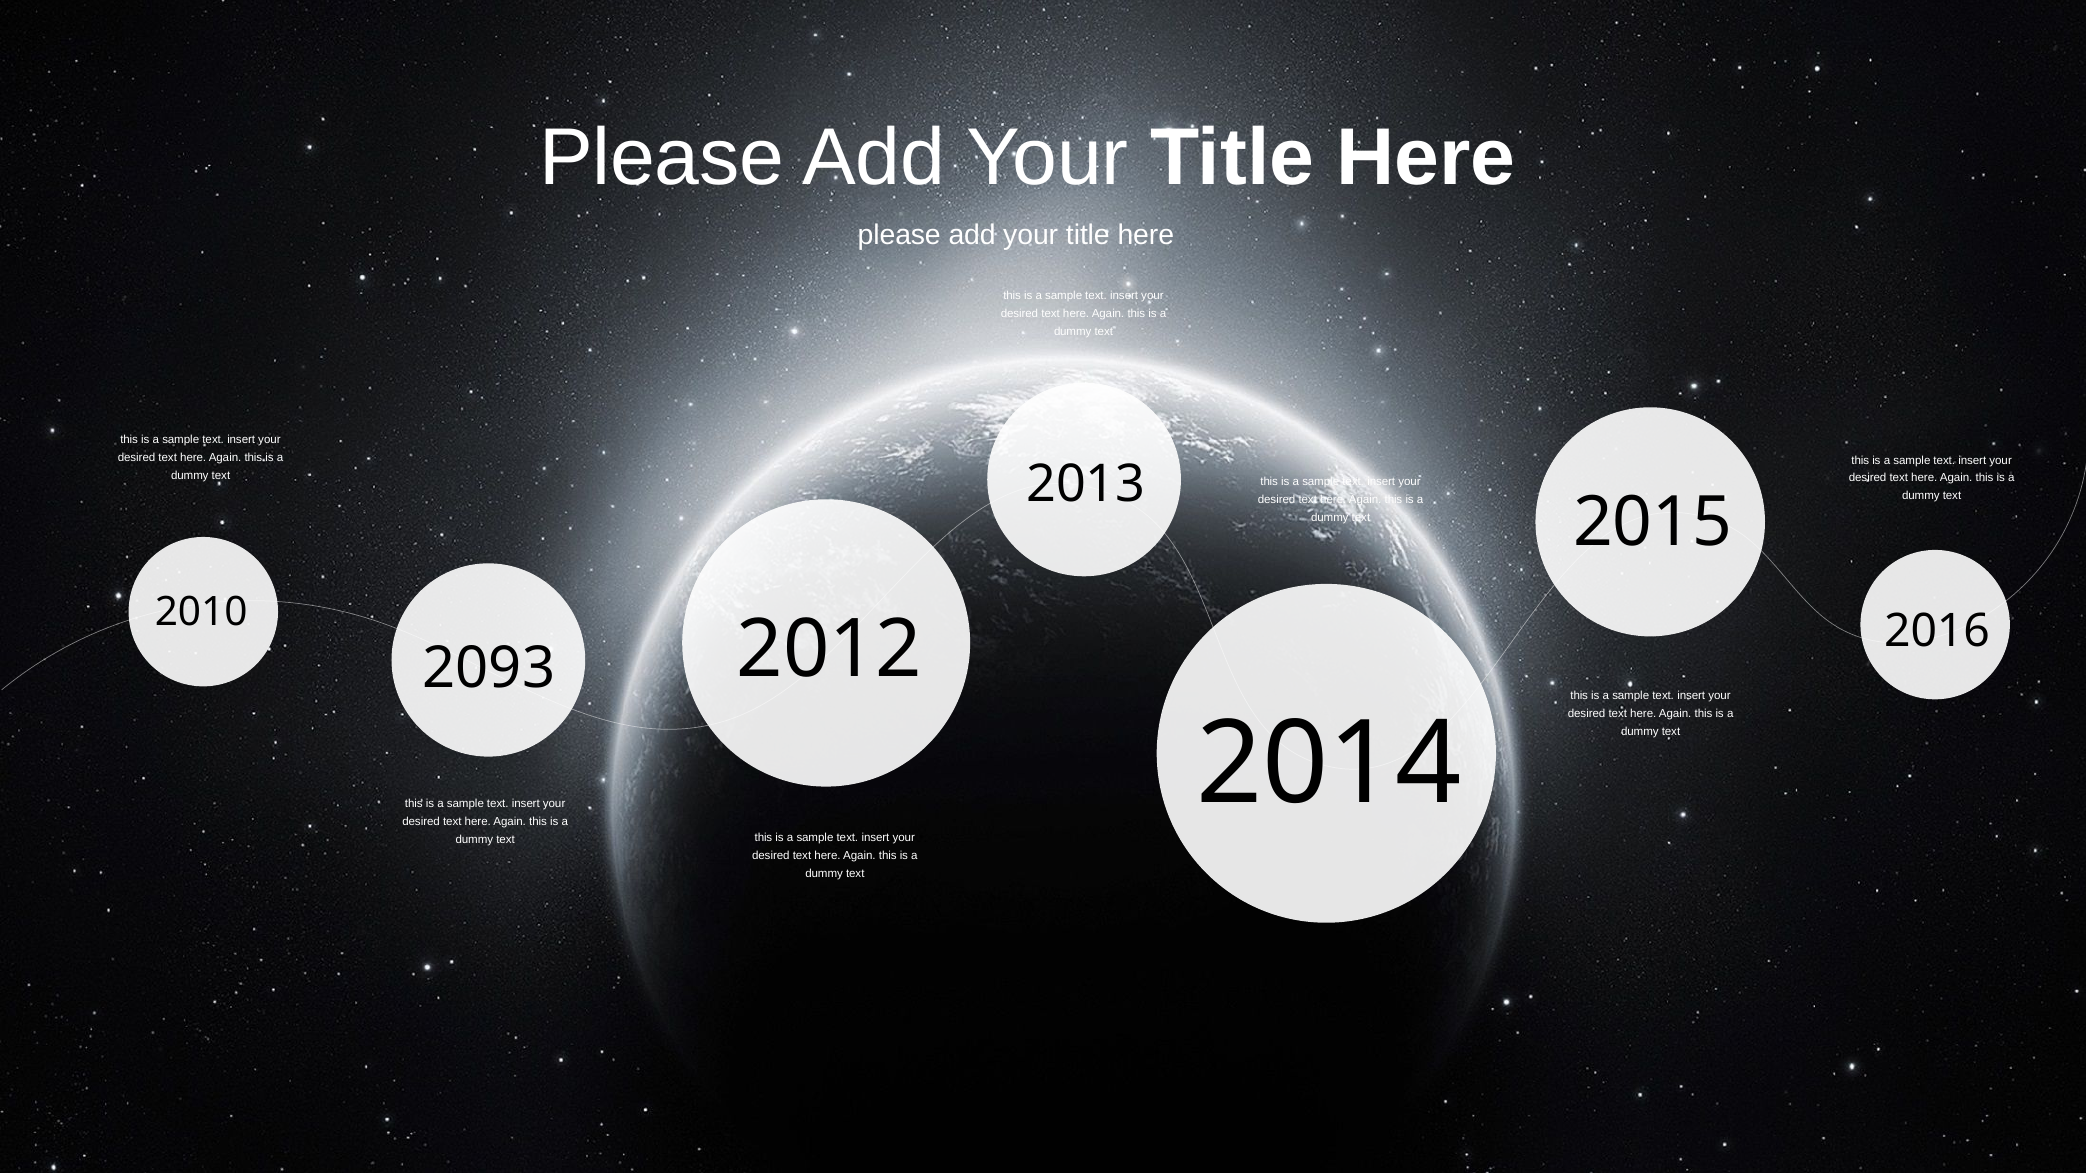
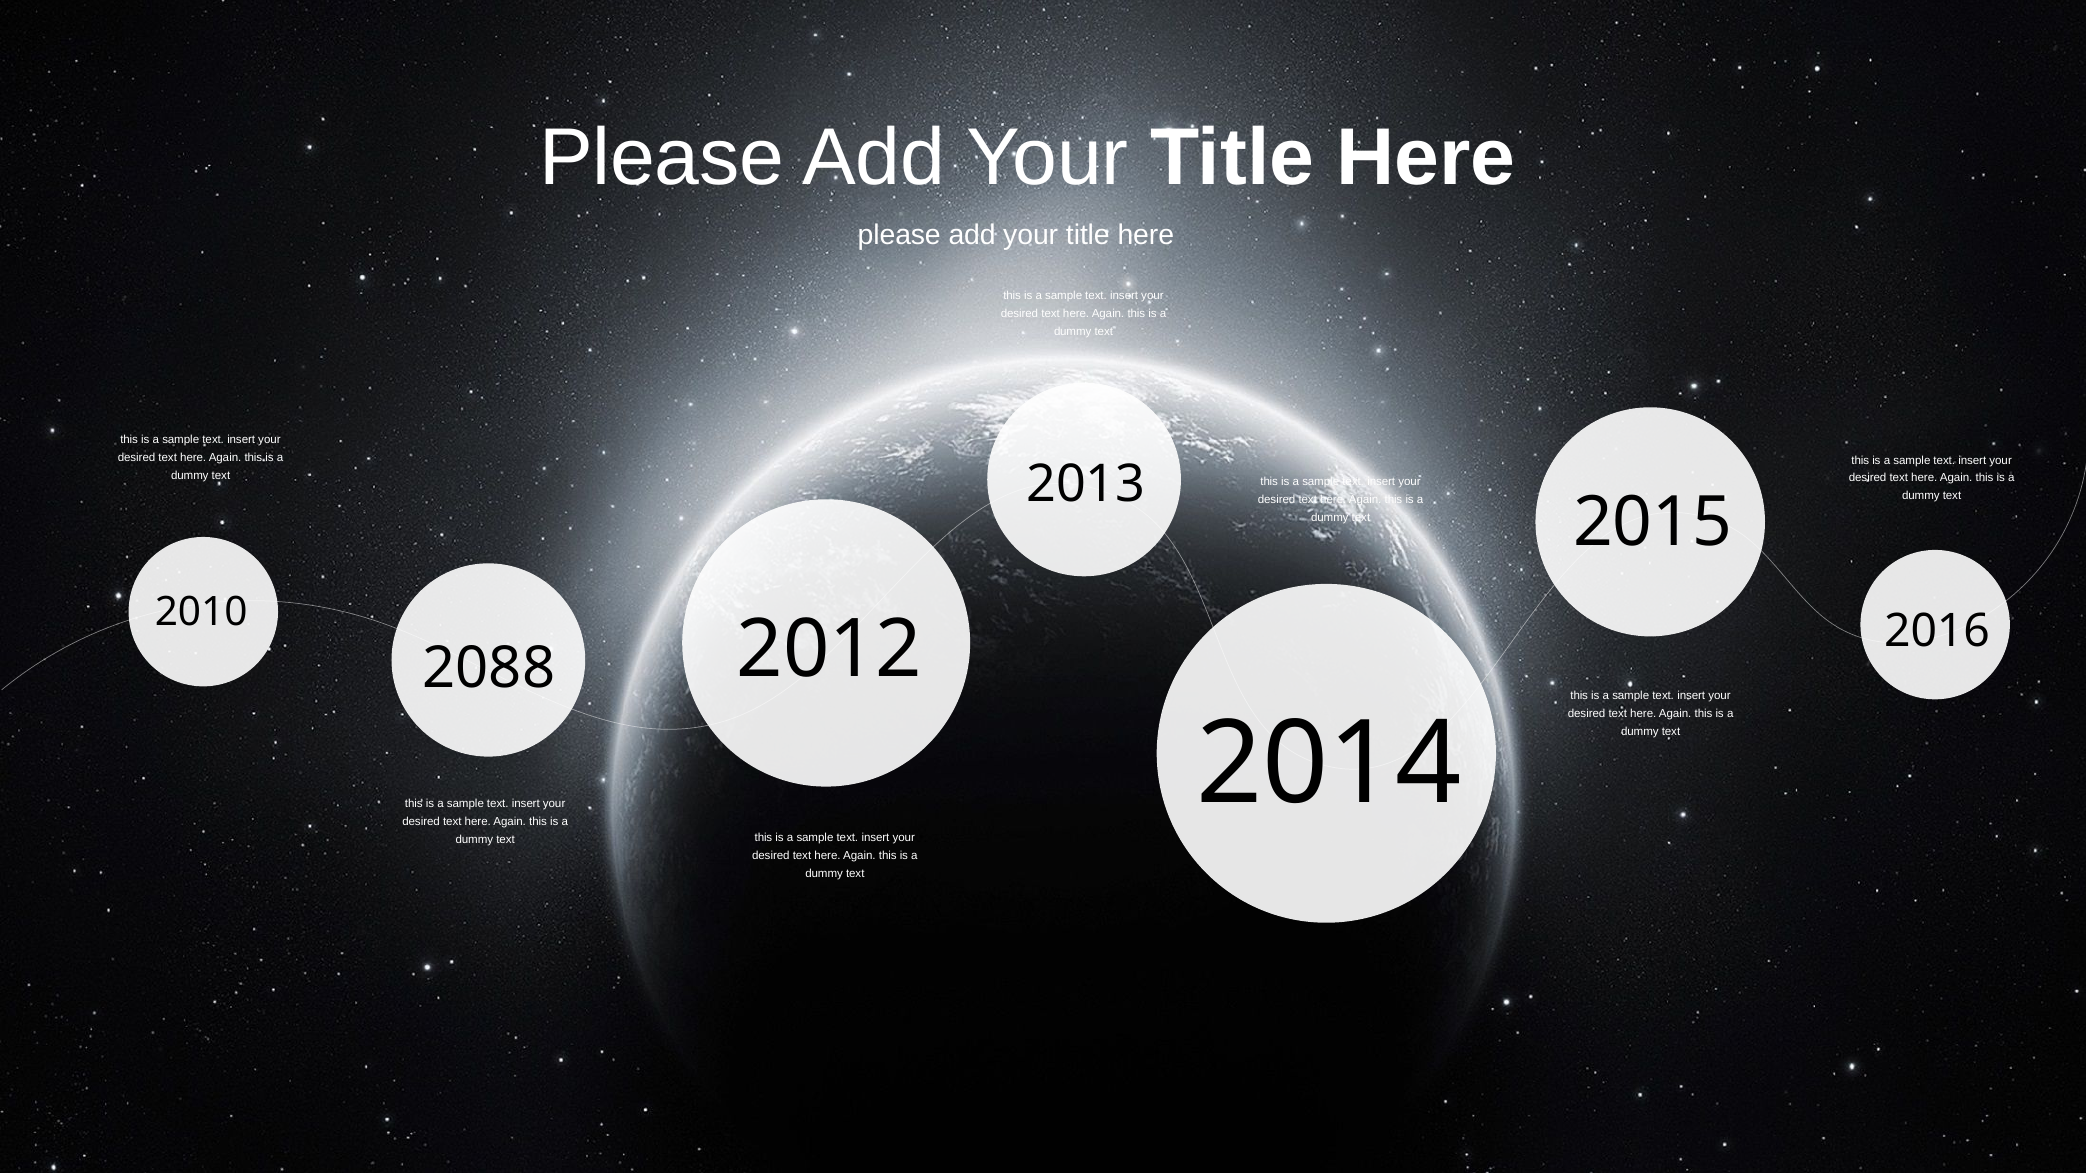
2093: 2093 -> 2088
